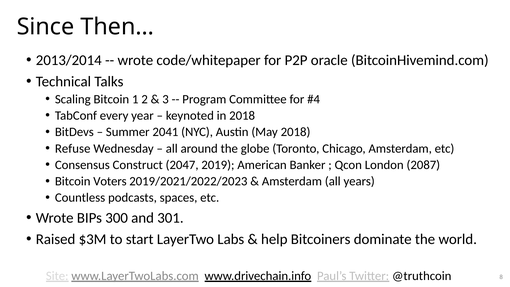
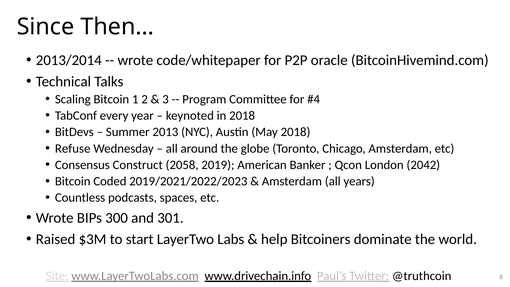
2041: 2041 -> 2013
2047: 2047 -> 2058
2087: 2087 -> 2042
Voters: Voters -> Coded
